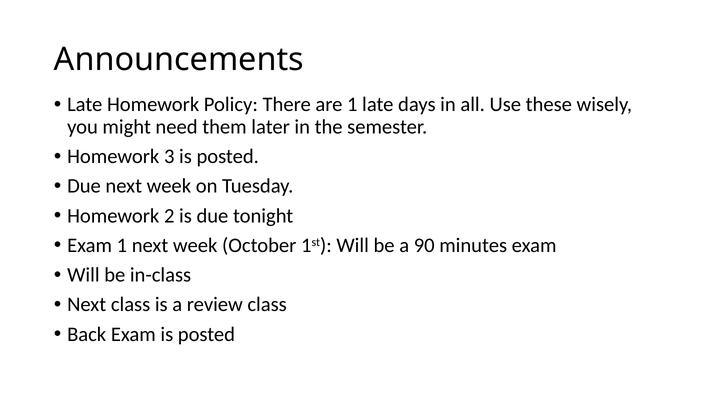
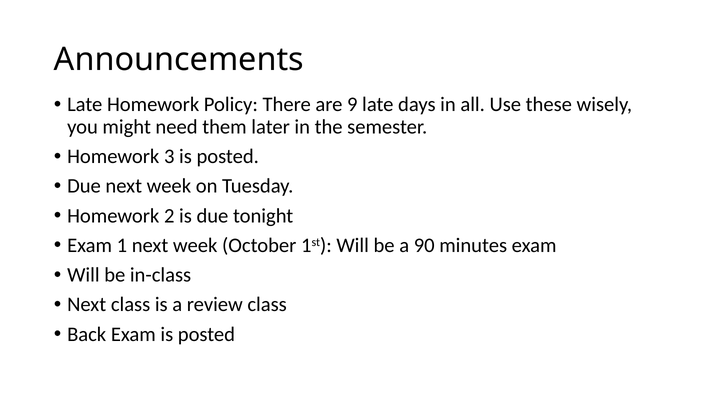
are 1: 1 -> 9
